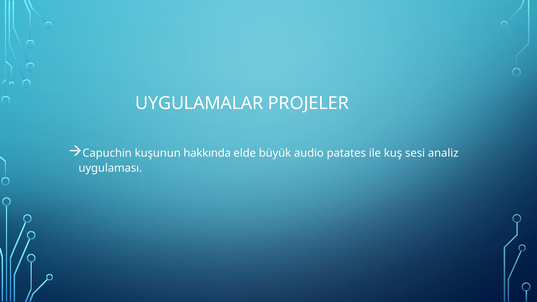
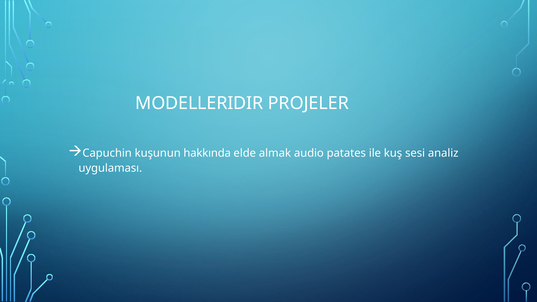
UYGULAMALAR: UYGULAMALAR -> MODELLERIDIR
büyük: büyük -> almak
